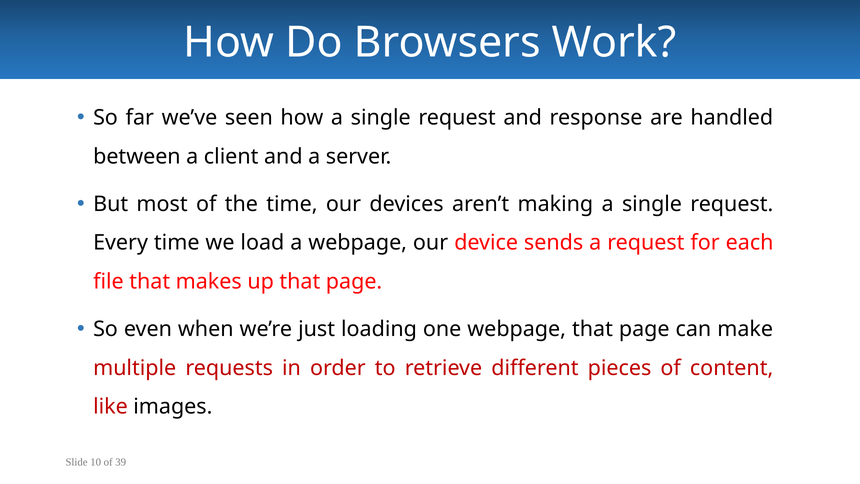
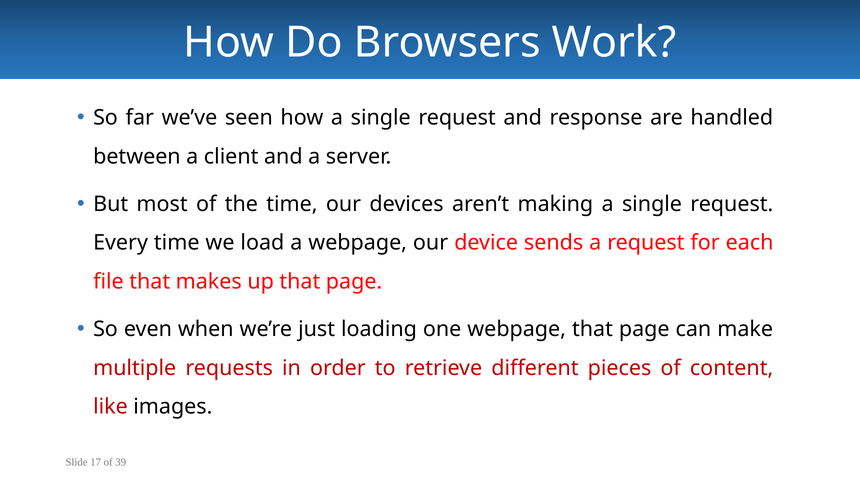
10: 10 -> 17
